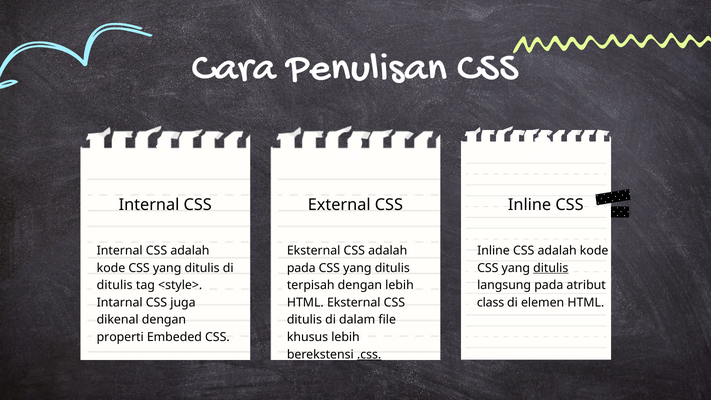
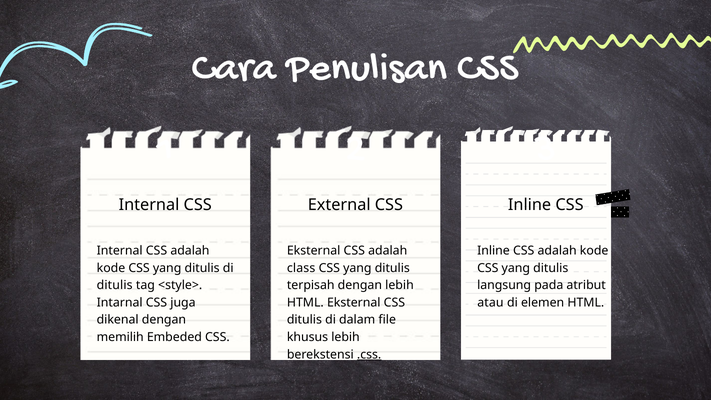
pada at (301, 268): pada -> class
ditulis at (551, 268) underline: present -> none
class: class -> atau
properti: properti -> memilih
